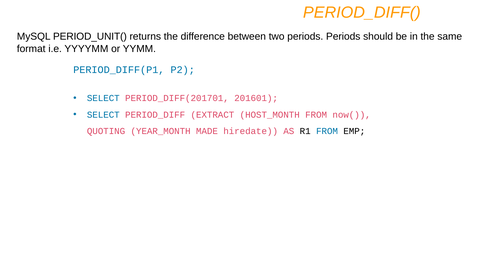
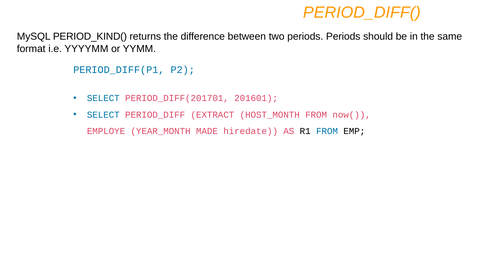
PERIOD_UNIT(: PERIOD_UNIT( -> PERIOD_KIND(
QUOTING: QUOTING -> EMPLOYE
